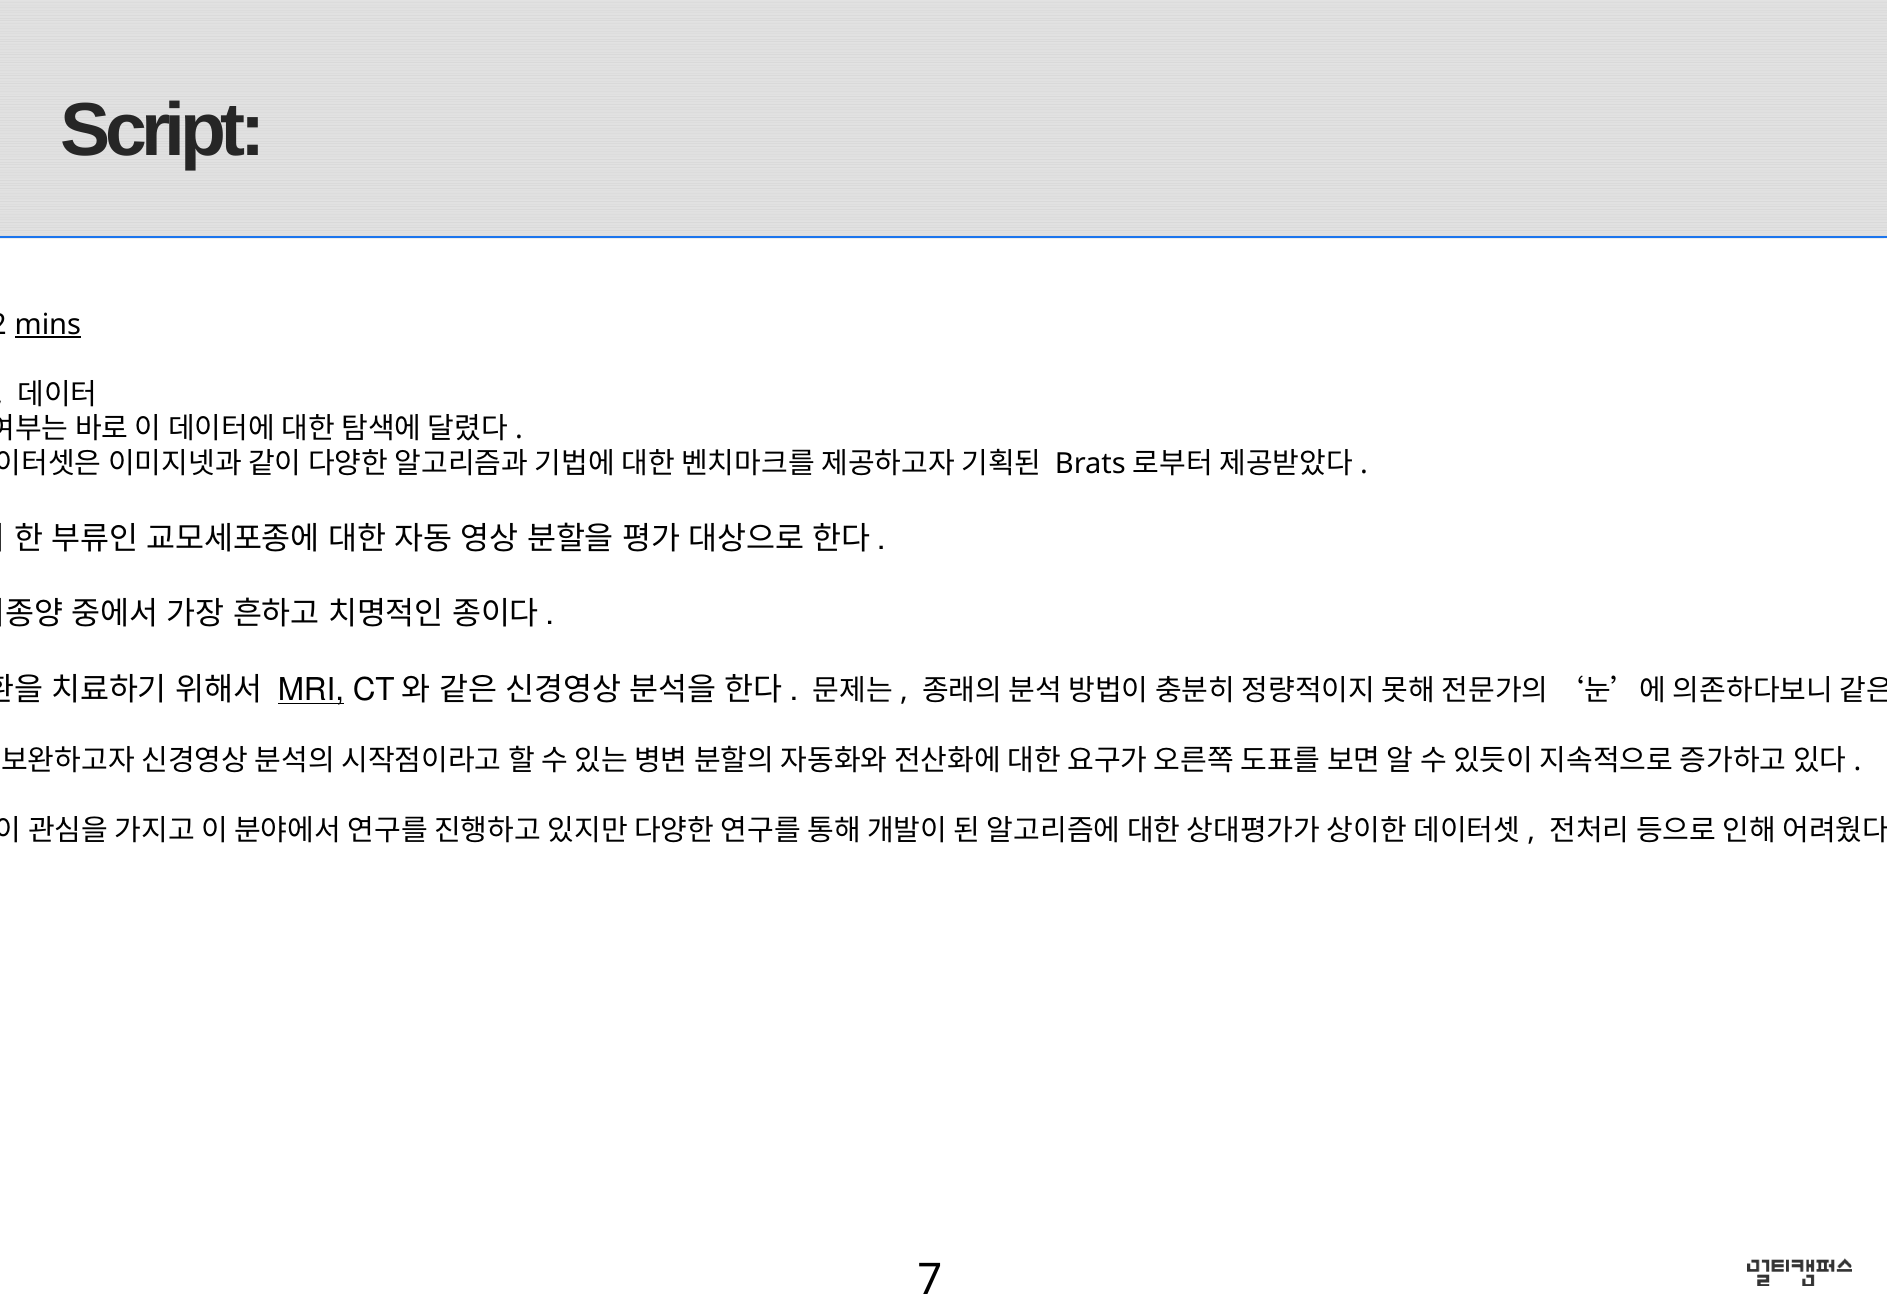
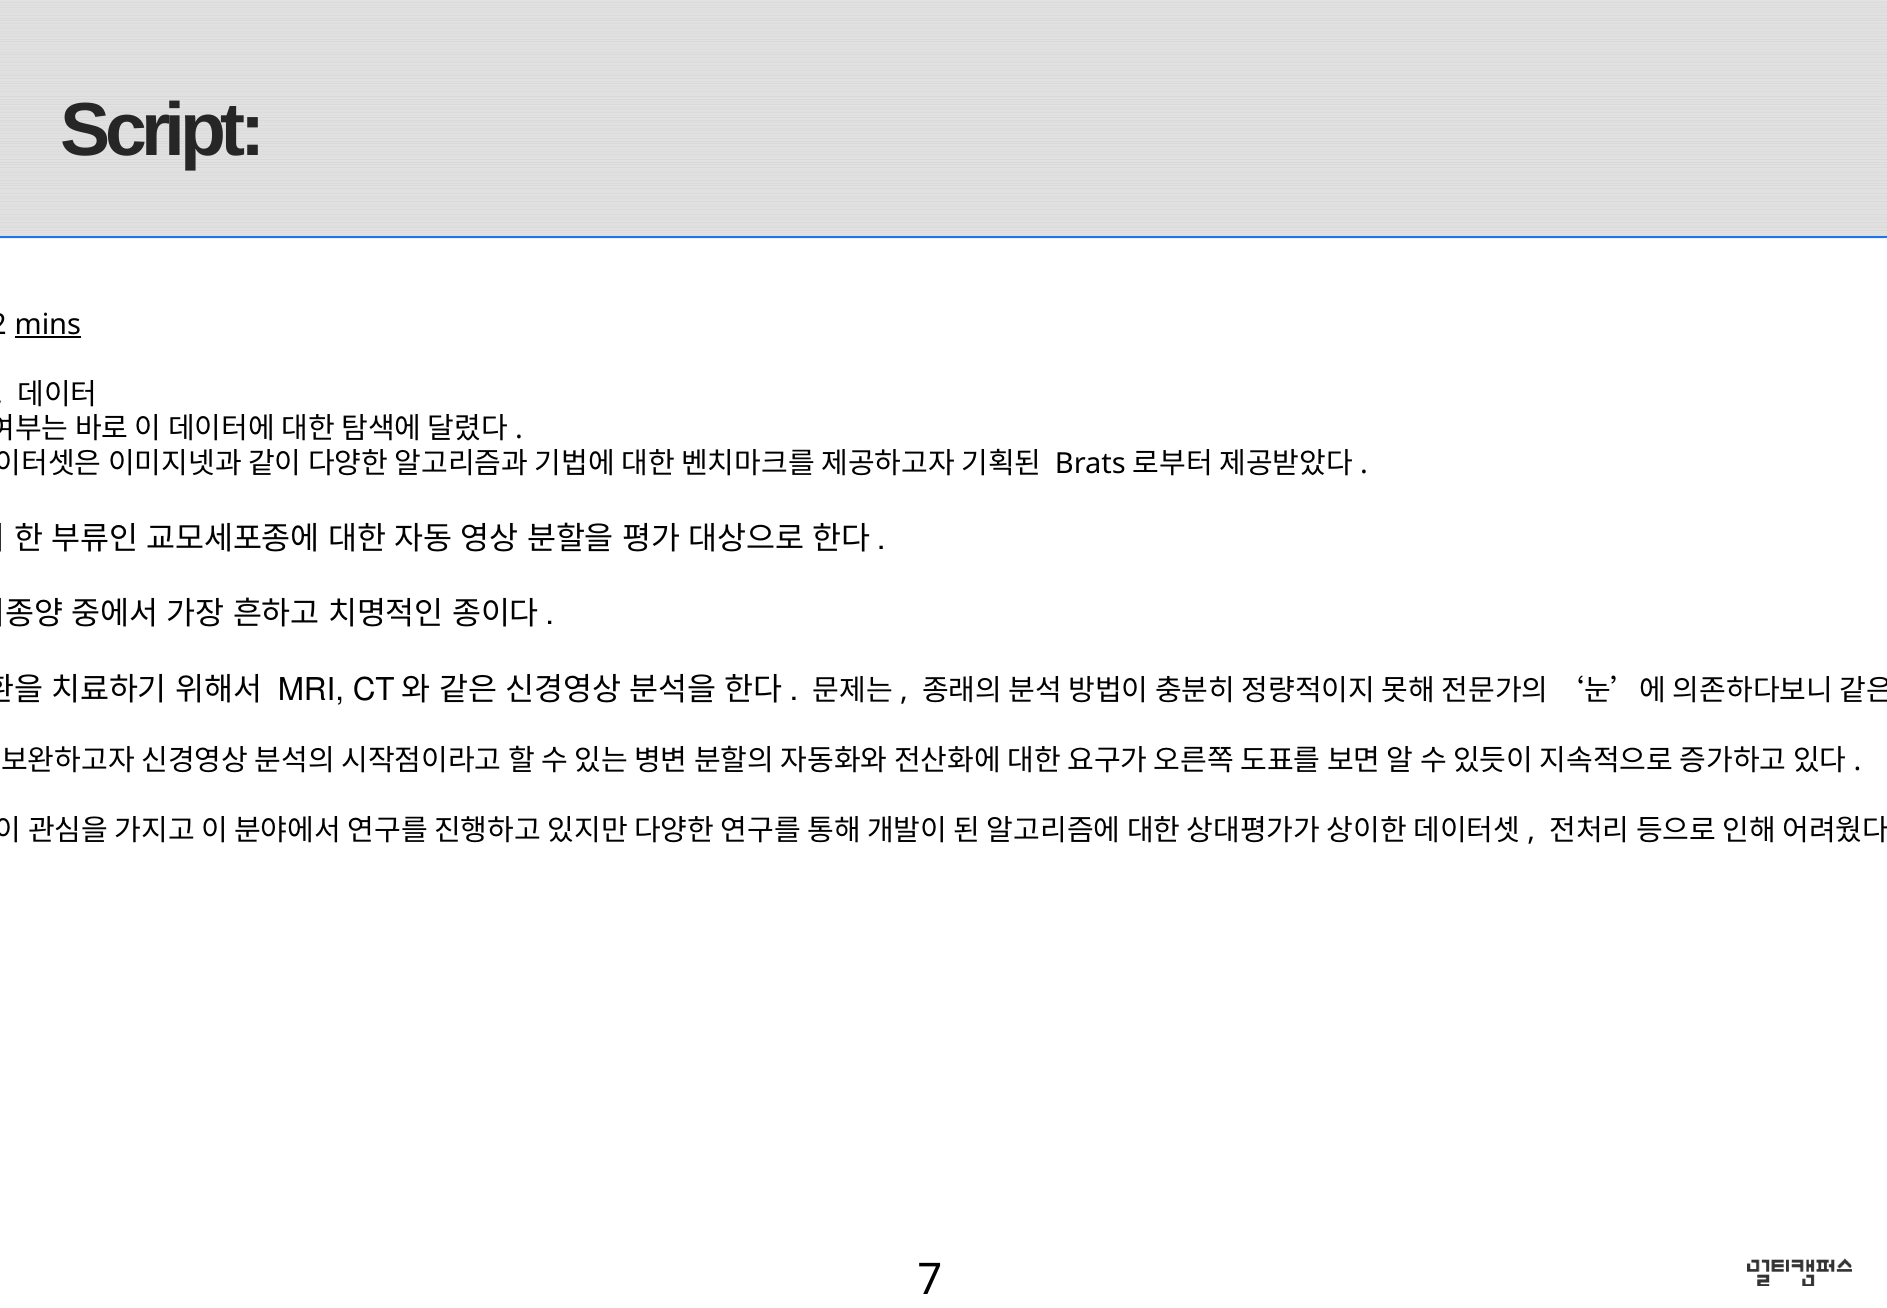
MRI underline: present -> none
